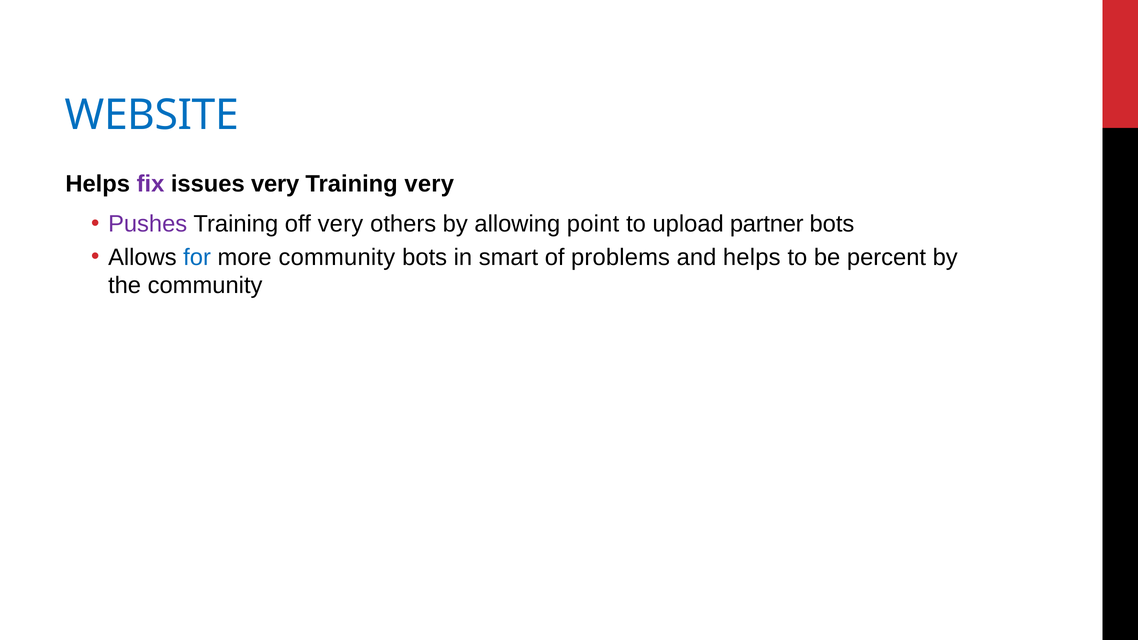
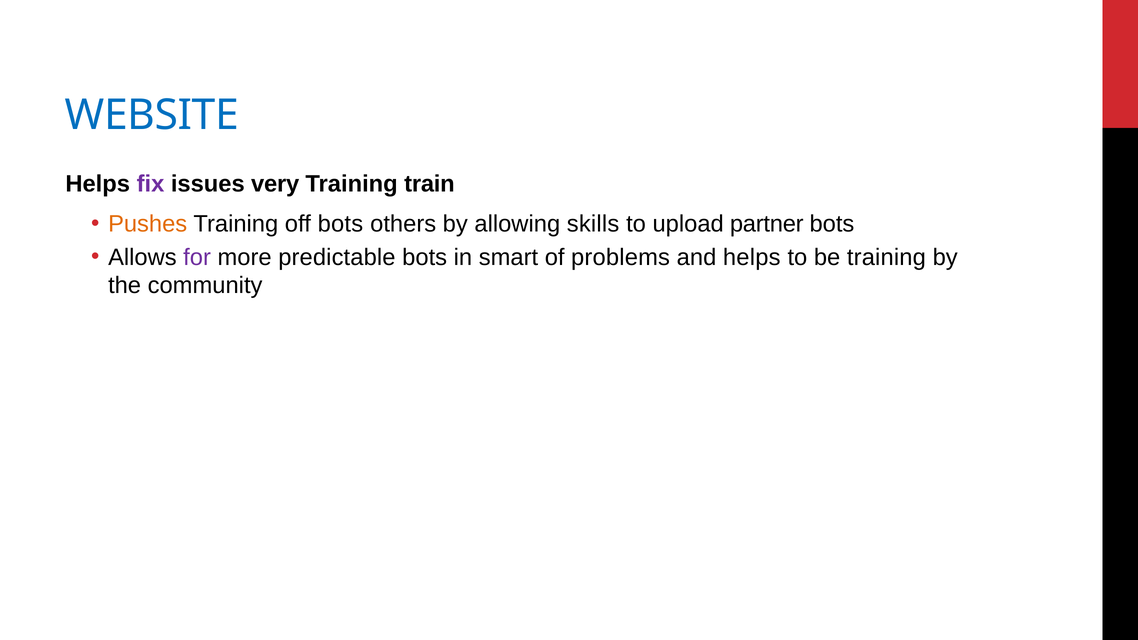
Training very: very -> train
Pushes colour: purple -> orange
off very: very -> bots
point: point -> skills
for colour: blue -> purple
more community: community -> predictable
be percent: percent -> training
